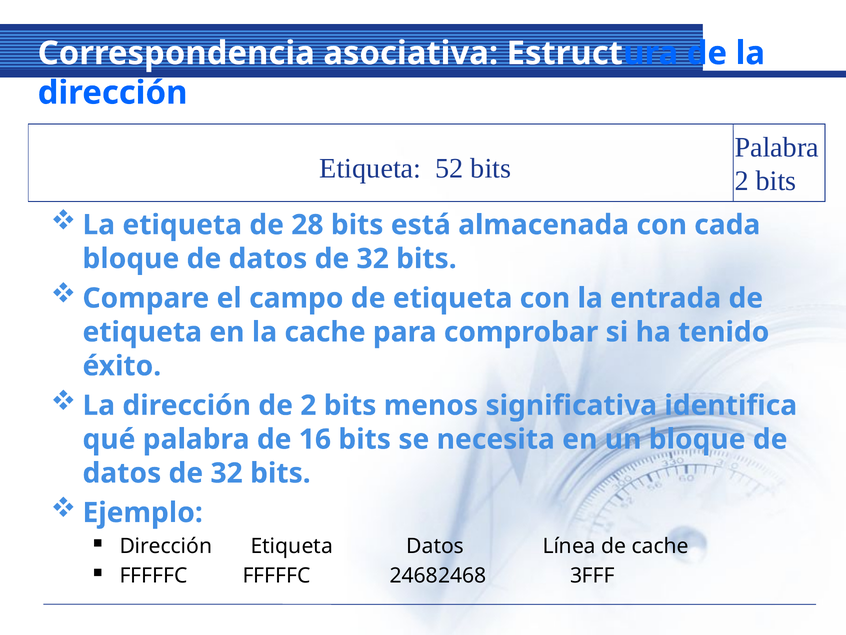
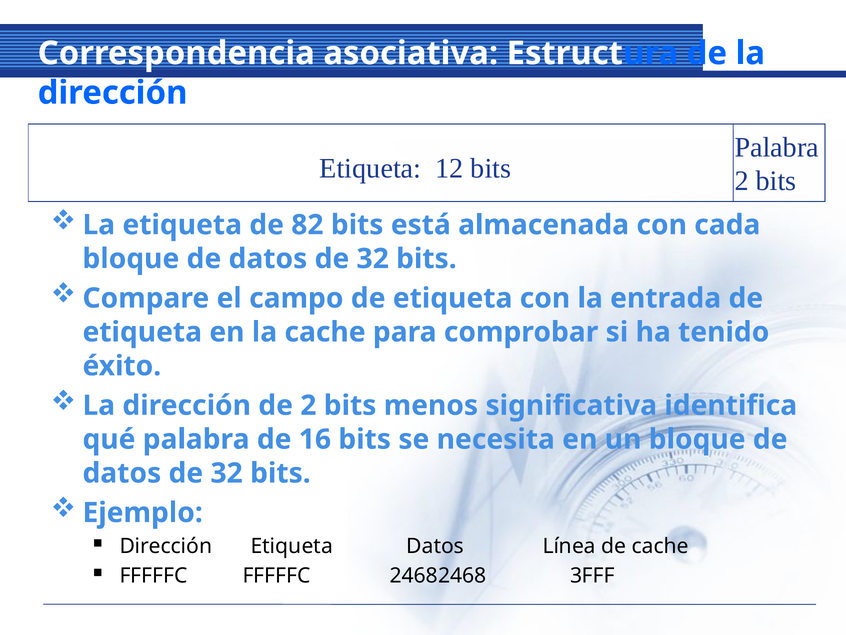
52: 52 -> 12
28: 28 -> 82
